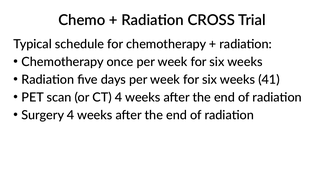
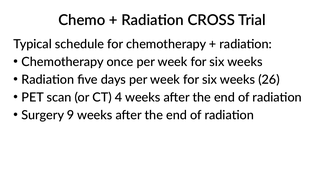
41: 41 -> 26
Surgery 4: 4 -> 9
